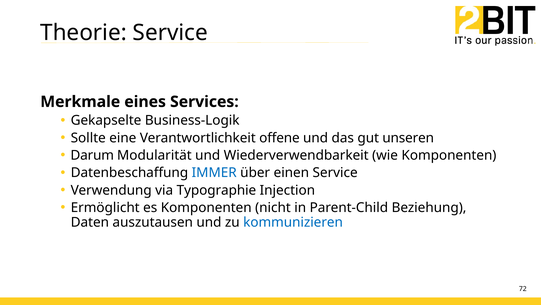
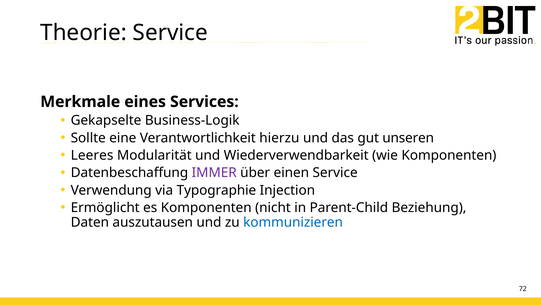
offene: offene -> hierzu
Darum: Darum -> Leeres
IMMER colour: blue -> purple
